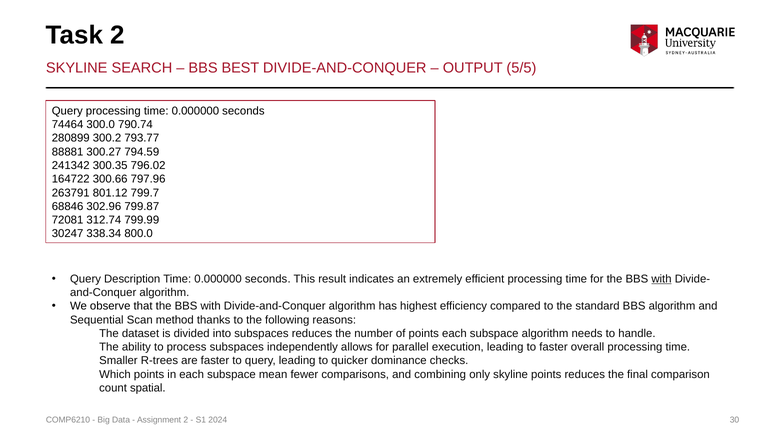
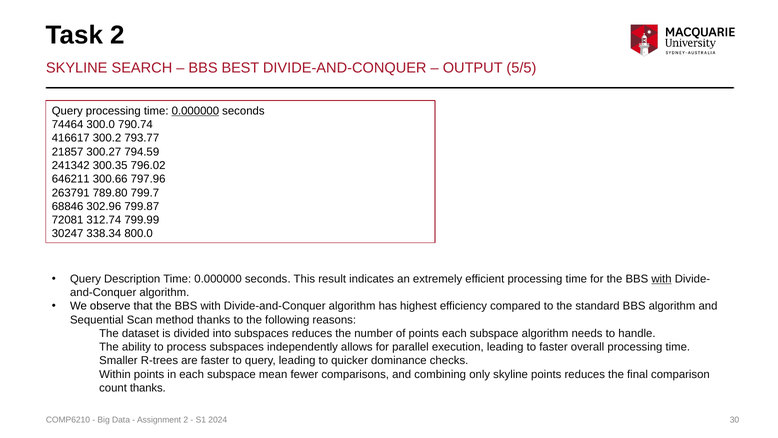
0.000000 at (195, 111) underline: none -> present
280899: 280899 -> 416617
88881: 88881 -> 21857
164722: 164722 -> 646211
801.12: 801.12 -> 789.80
Which: Which -> Within
count spatial: spatial -> thanks
